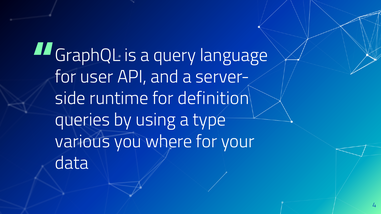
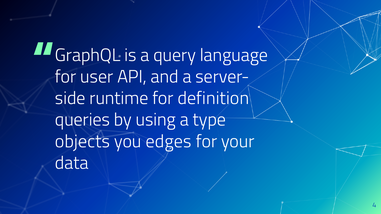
various: various -> objects
where: where -> edges
